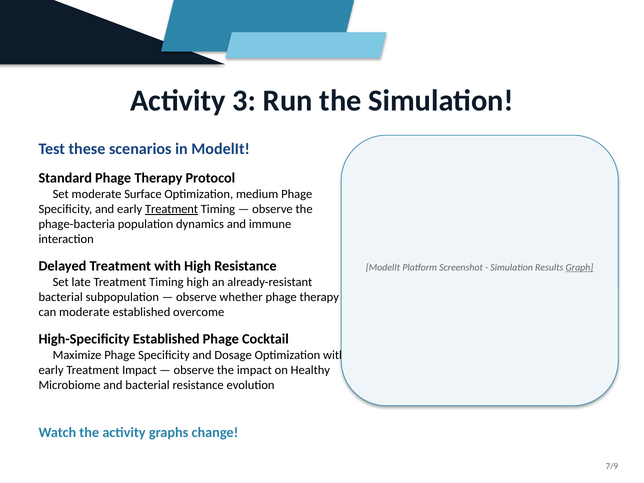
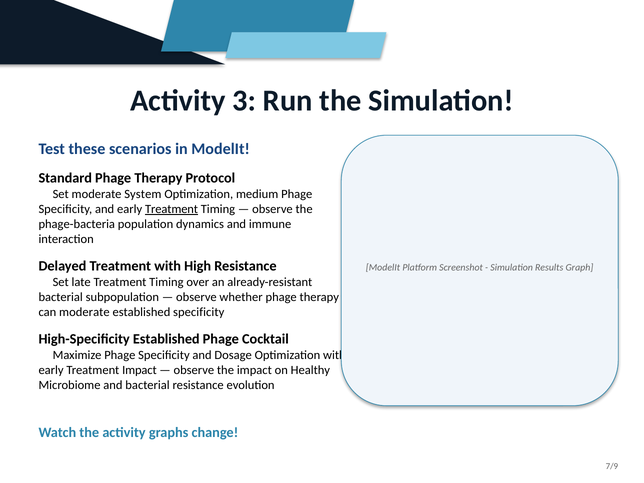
Surface: Surface -> System
Graph underline: present -> none
Timing high: high -> over
established overcome: overcome -> specificity
